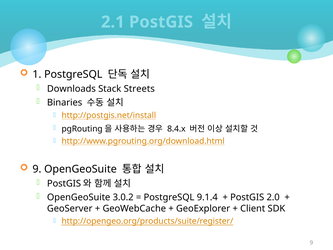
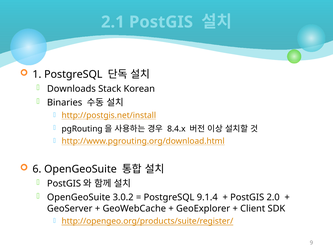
Streets: Streets -> Korean
9 at (37, 169): 9 -> 6
